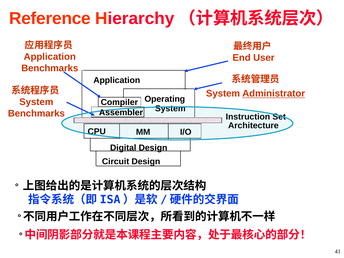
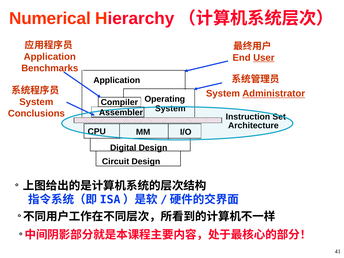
Reference: Reference -> Numerical
User underline: none -> present
Benchmarks at (36, 114): Benchmarks -> Conclusions
